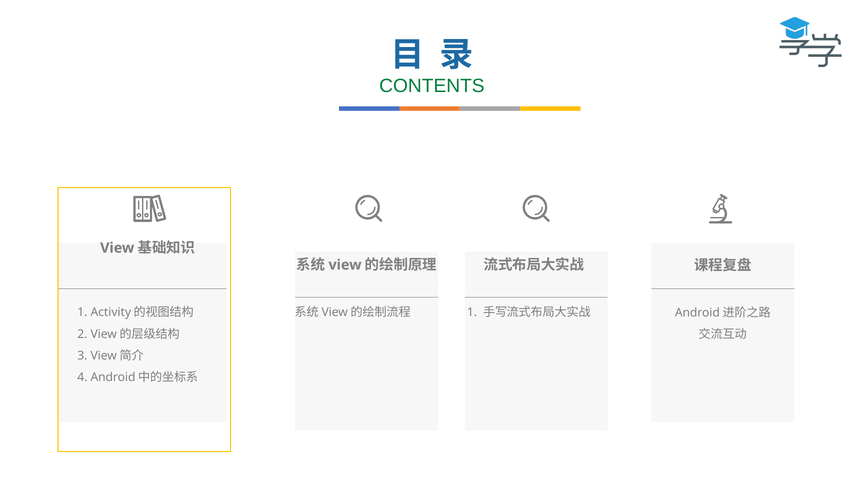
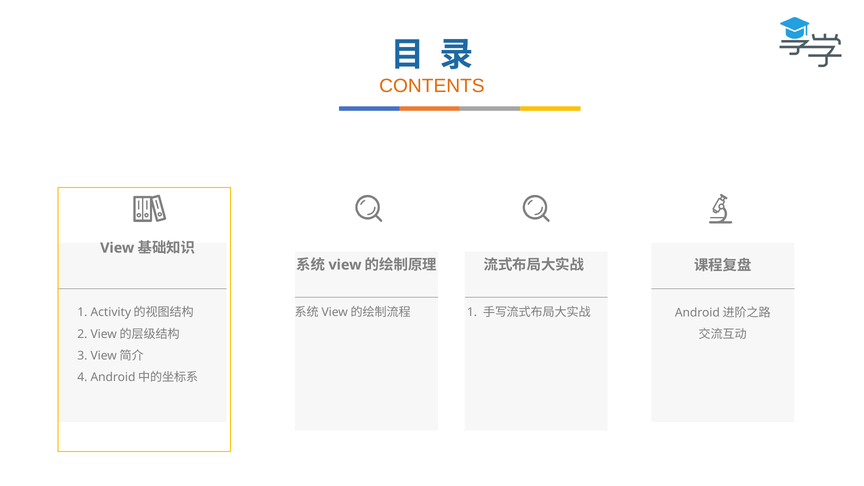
CONTENTS colour: green -> orange
